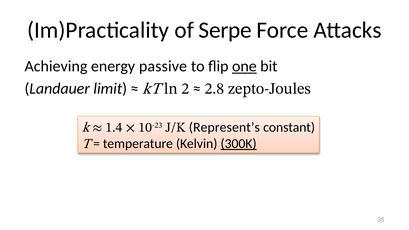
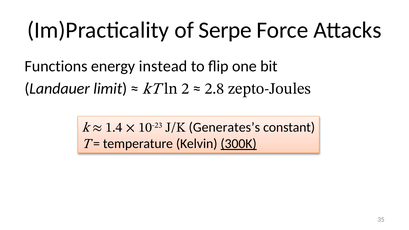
Achieving: Achieving -> Functions
passive: passive -> instead
one underline: present -> none
Represent’s: Represent’s -> Generates’s
